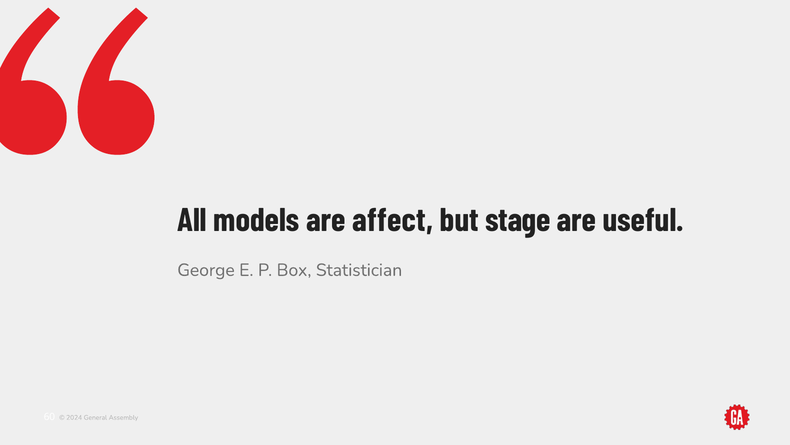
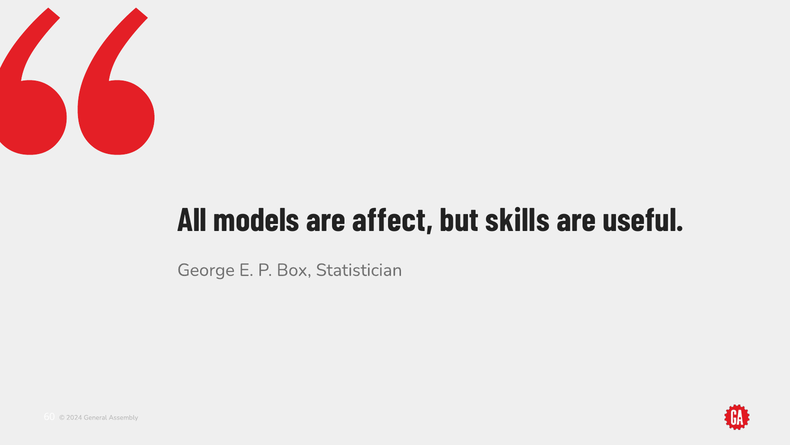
stage: stage -> skills
